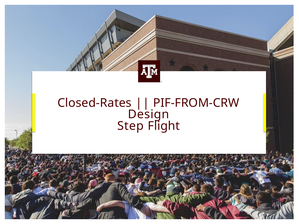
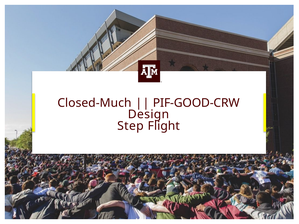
Closed-Rates: Closed-Rates -> Closed-Much
PIF-FROM-CRW: PIF-FROM-CRW -> PIF-GOOD-CRW
